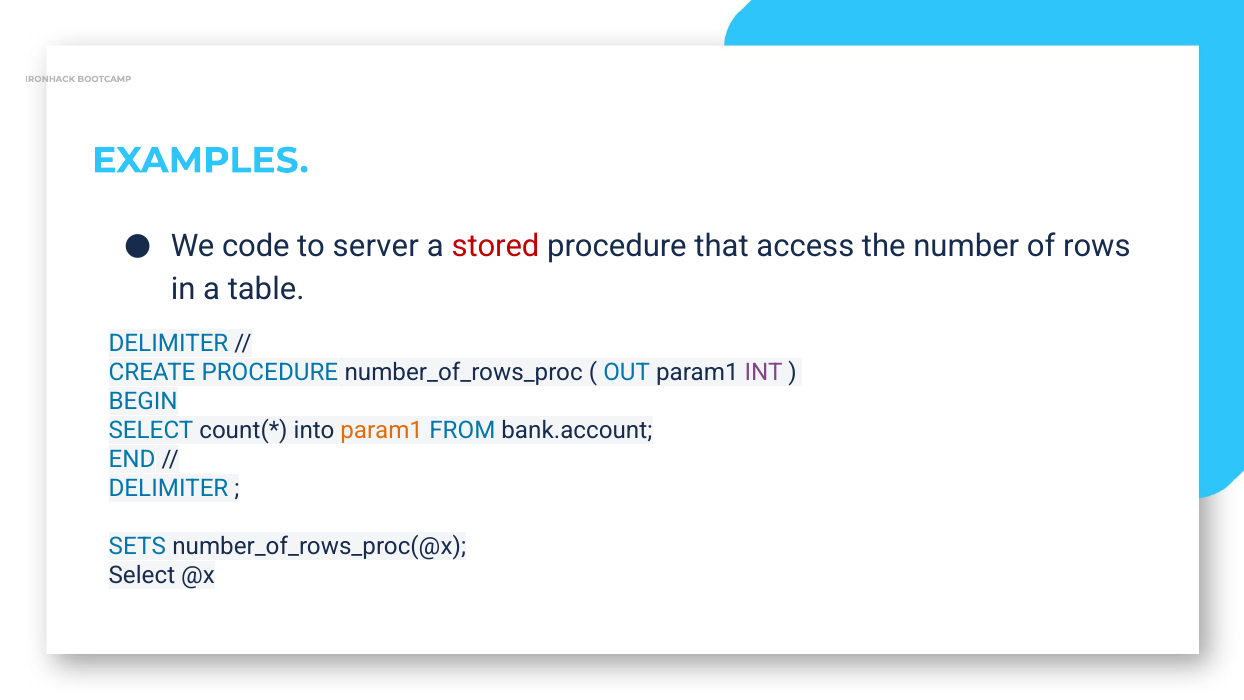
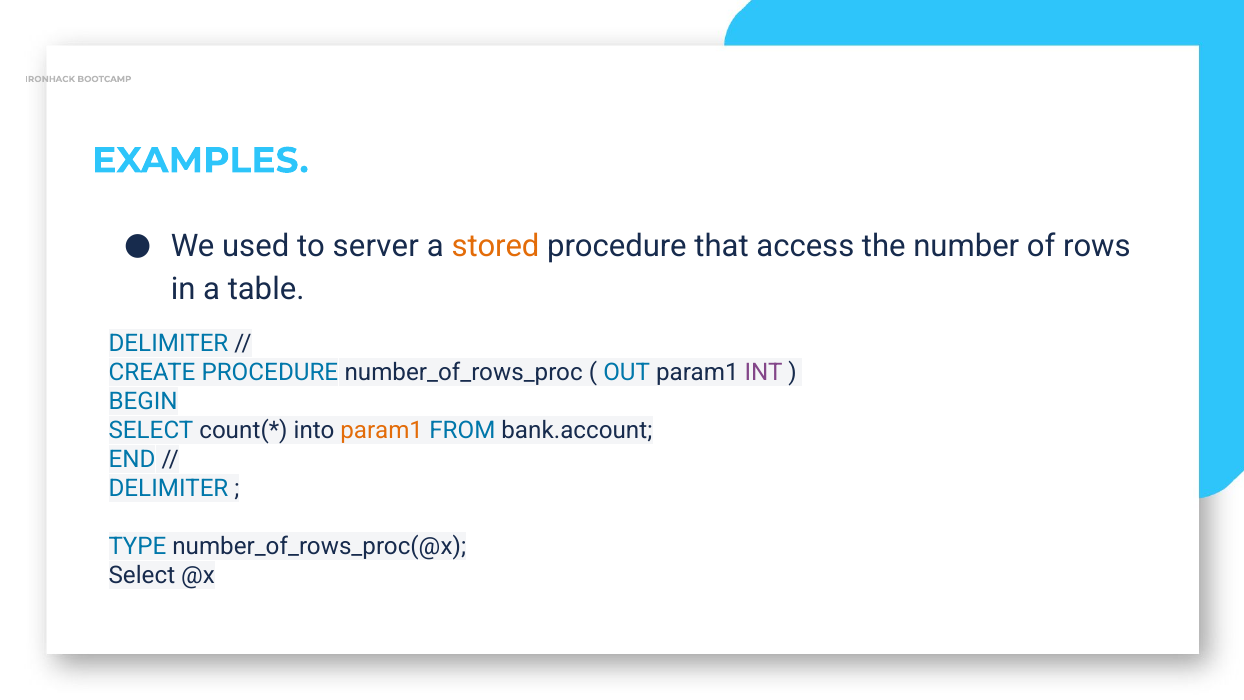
code: code -> used
stored colour: red -> orange
SETS: SETS -> TYPE
